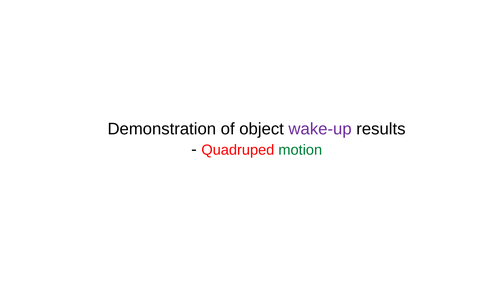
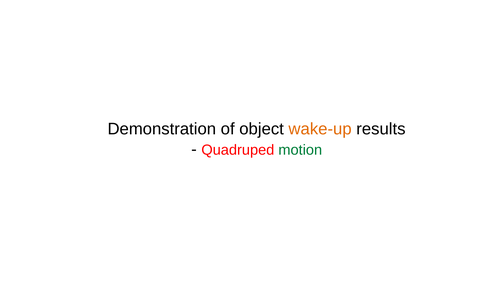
wake-up colour: purple -> orange
